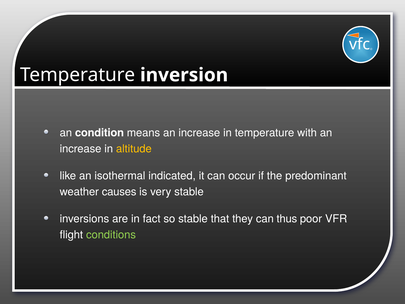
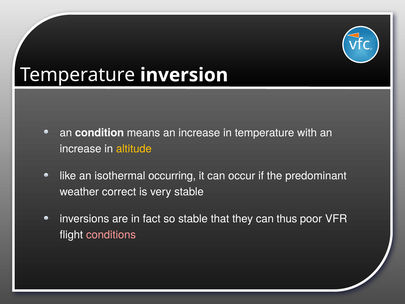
indicated: indicated -> occurring
causes: causes -> correct
conditions colour: light green -> pink
